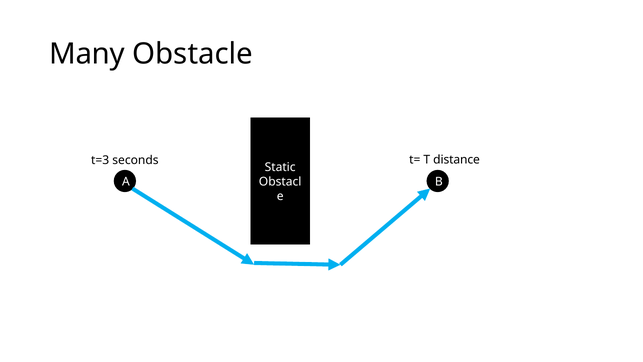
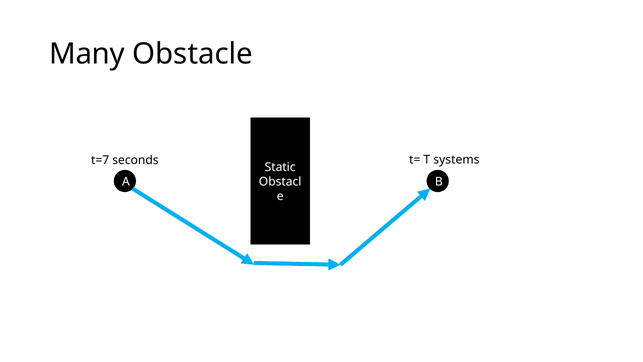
t=3: t=3 -> t=7
distance: distance -> systems
